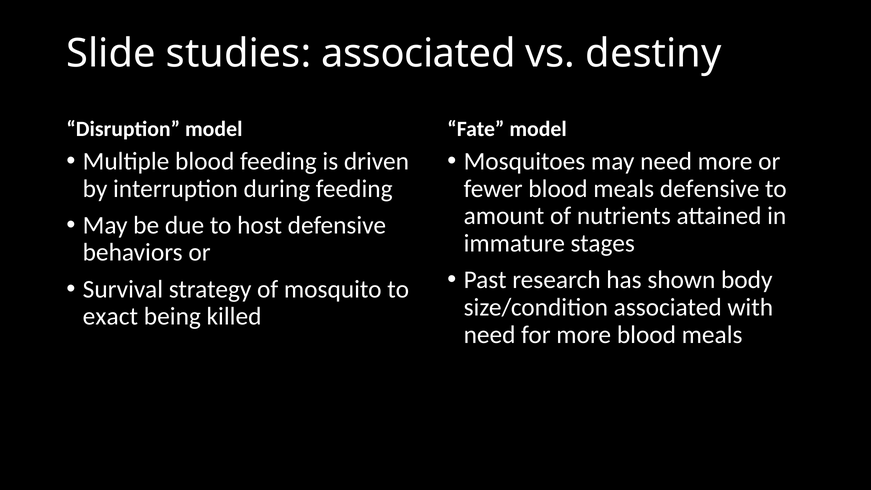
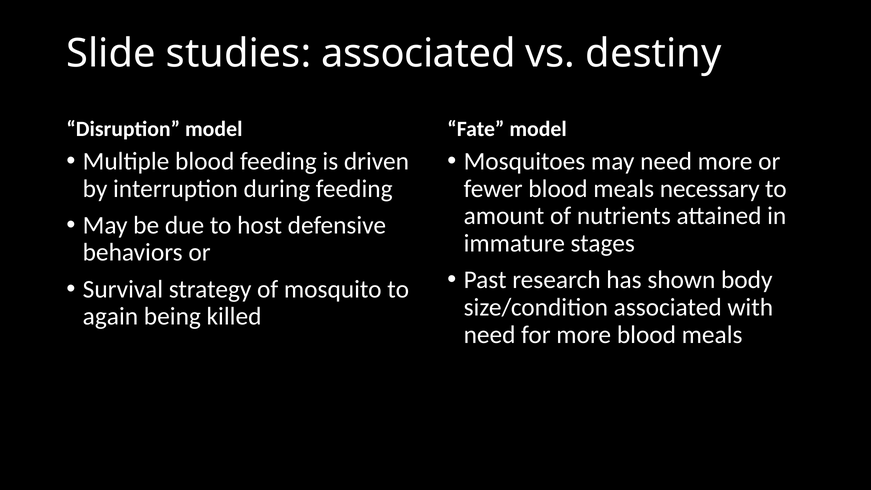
meals defensive: defensive -> necessary
exact: exact -> again
